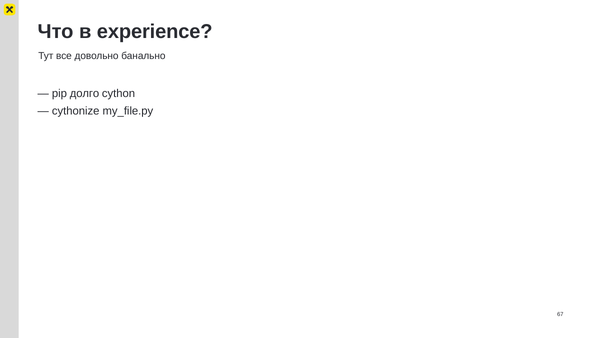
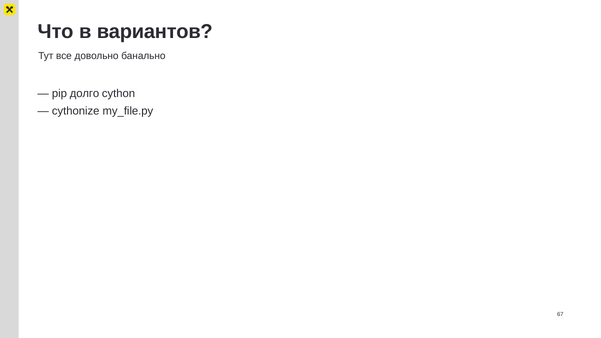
experience: experience -> вариантов
